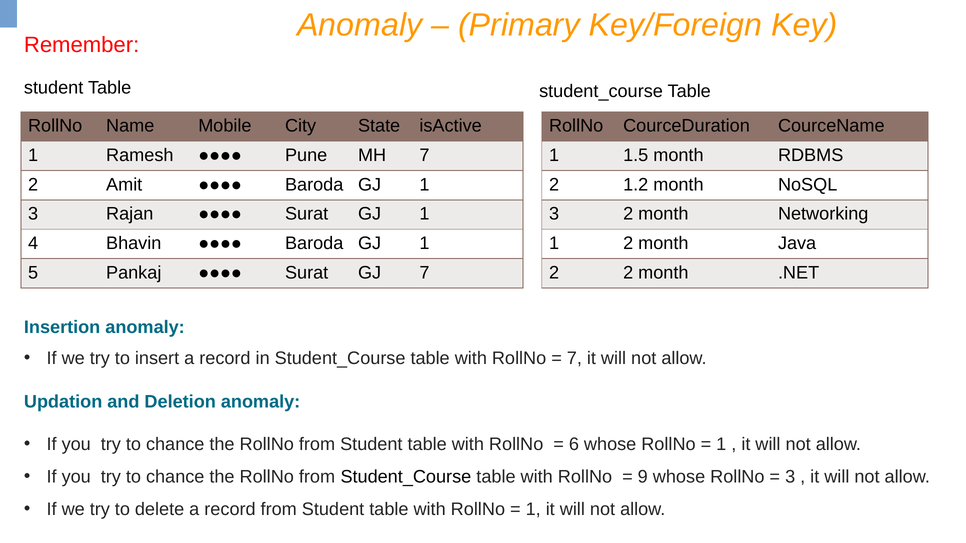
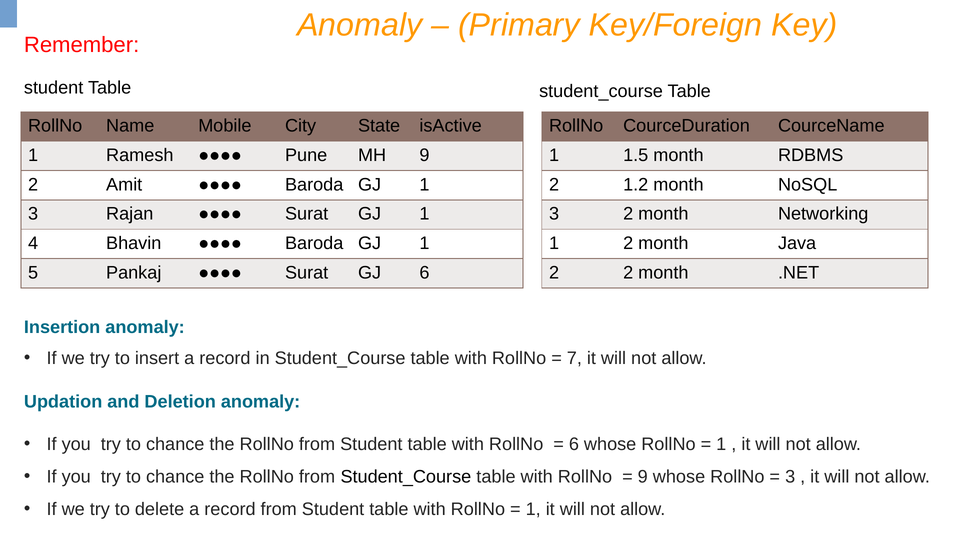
MH 7: 7 -> 9
GJ 7: 7 -> 6
